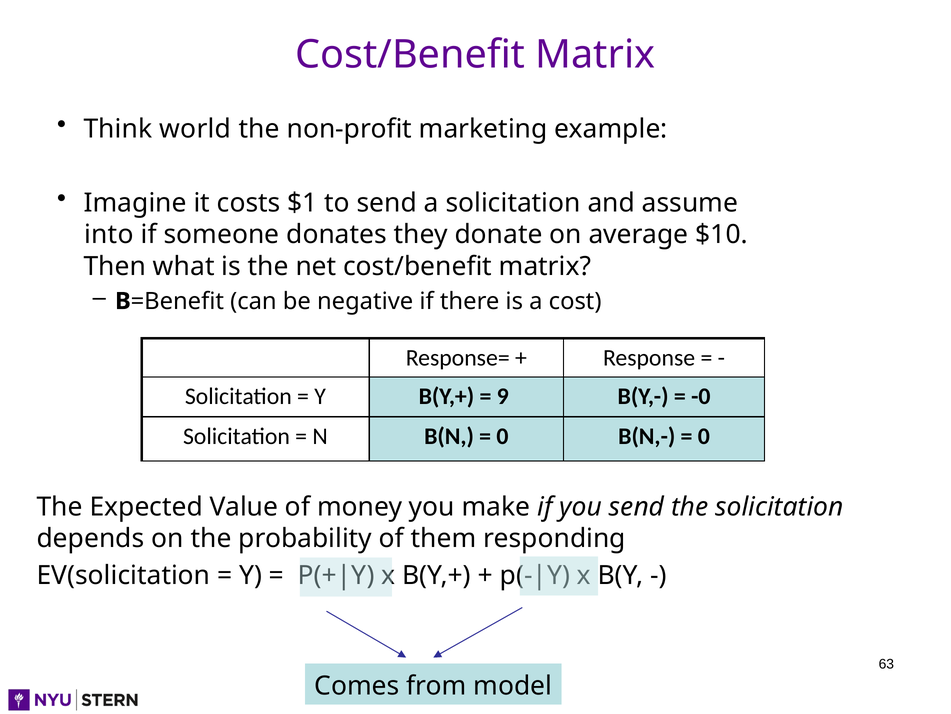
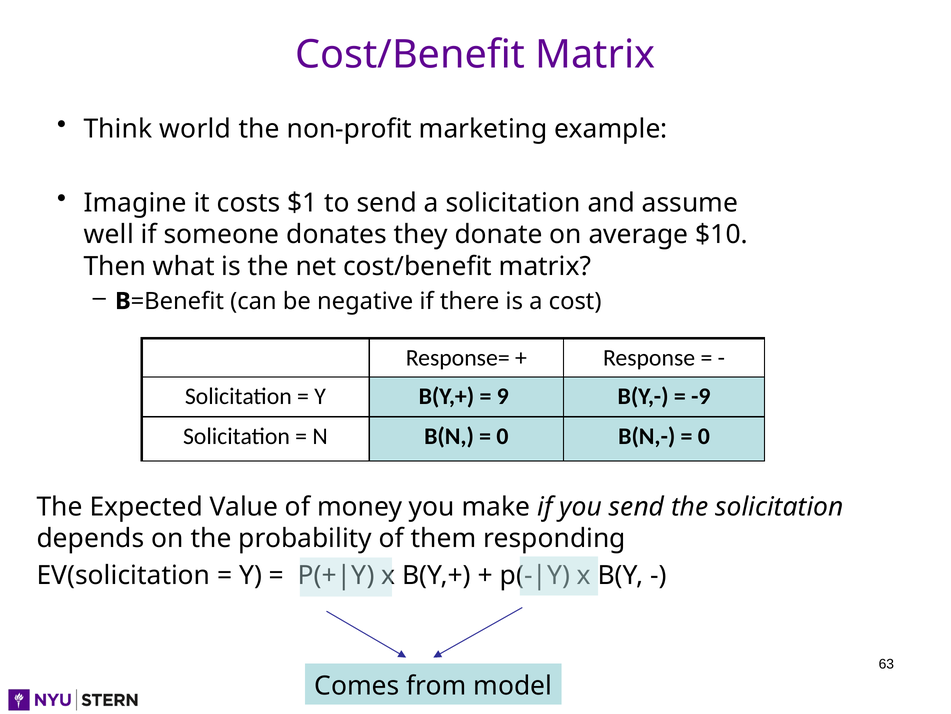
into: into -> well
-0: -0 -> -9
